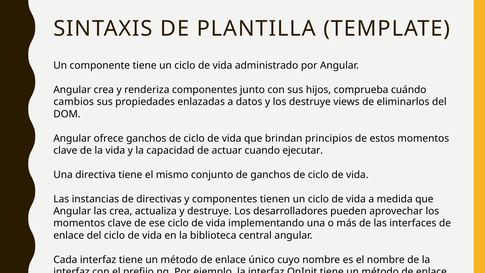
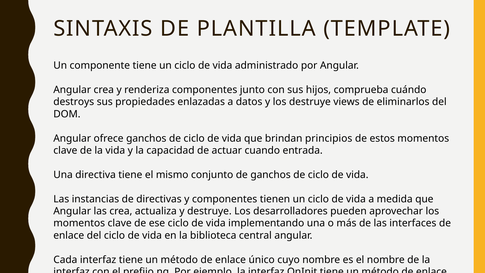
cambios: cambios -> destroys
ejecutar: ejecutar -> entrada
